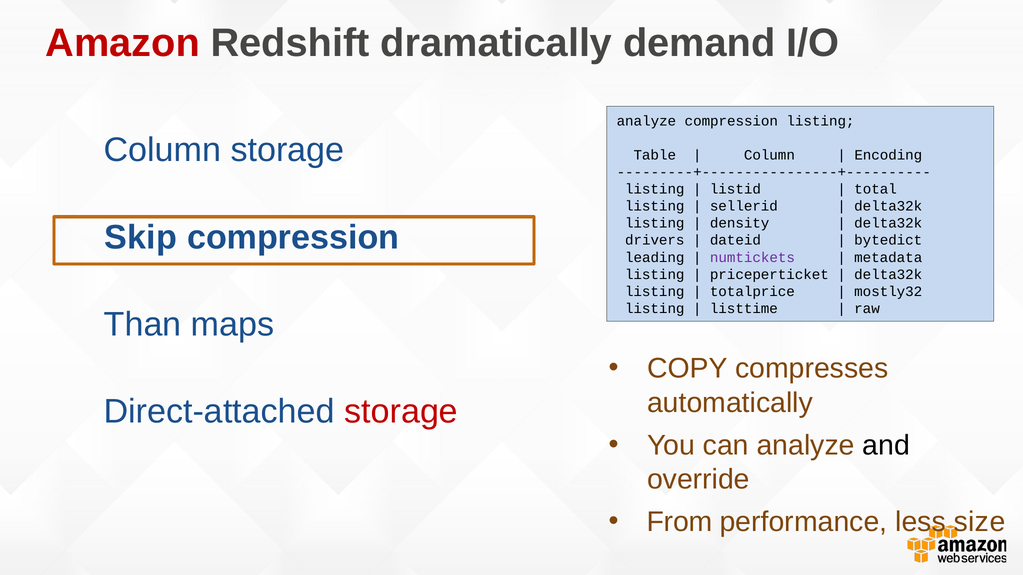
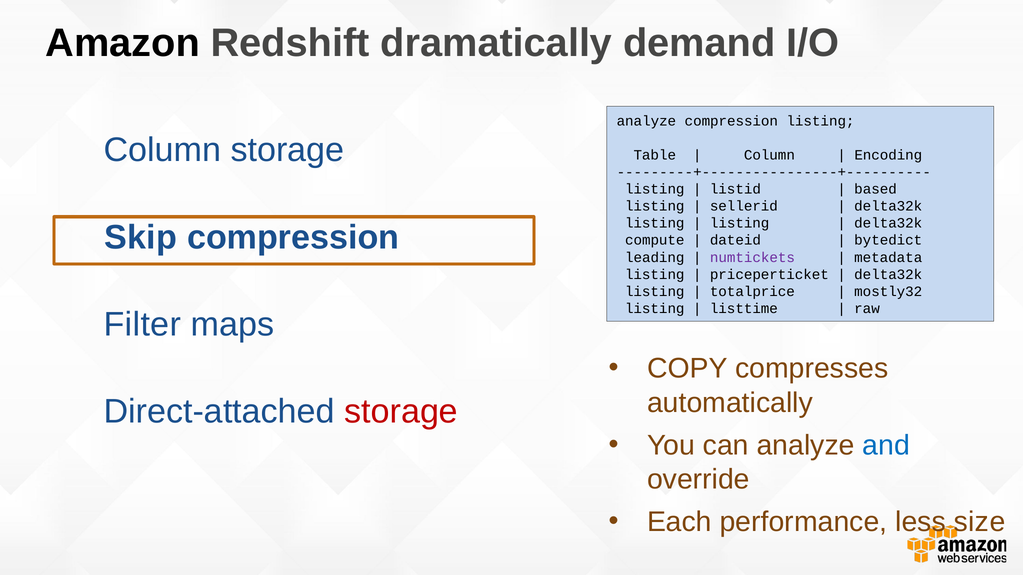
Amazon colour: red -> black
total: total -> based
density at (740, 223): density -> listing
drivers: drivers -> compute
Than: Than -> Filter
and colour: black -> blue
From: From -> Each
